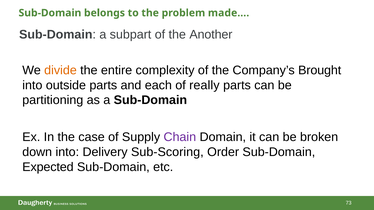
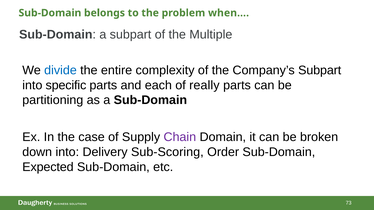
made…: made… -> when…
Another: Another -> Multiple
divide colour: orange -> blue
Company’s Brought: Brought -> Subpart
outside: outside -> specific
